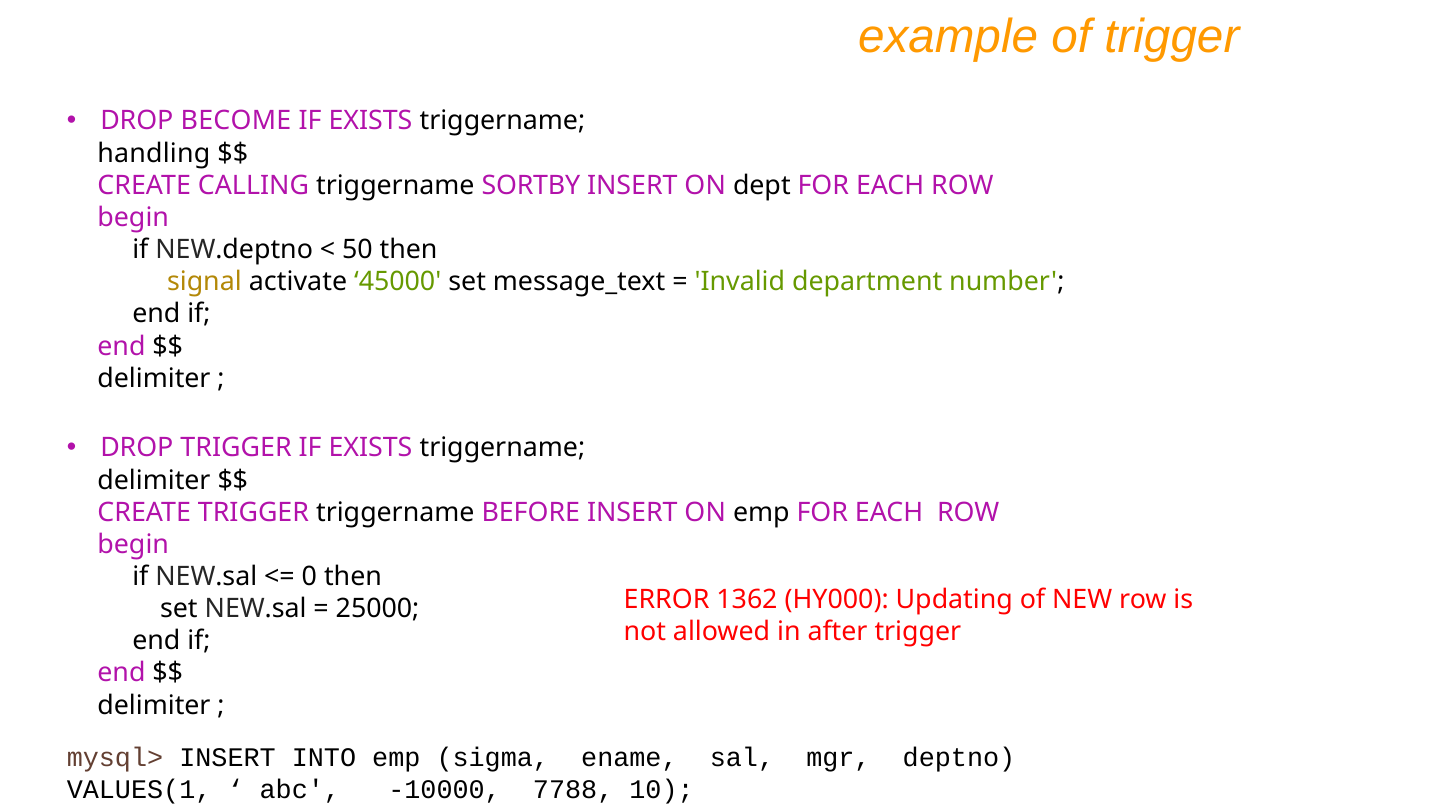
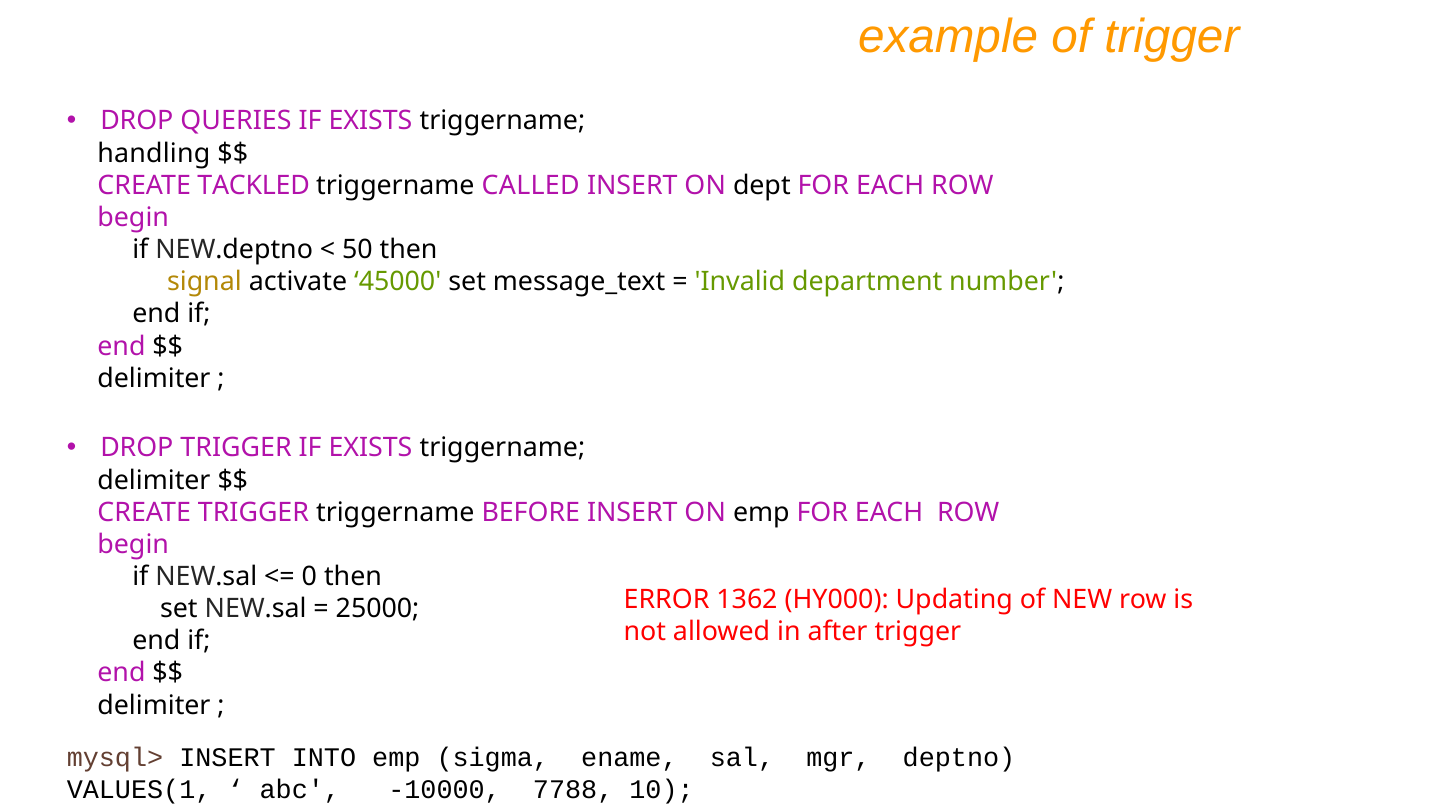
BECOME: BECOME -> QUERIES
CALLING: CALLING -> TACKLED
SORTBY: SORTBY -> CALLED
